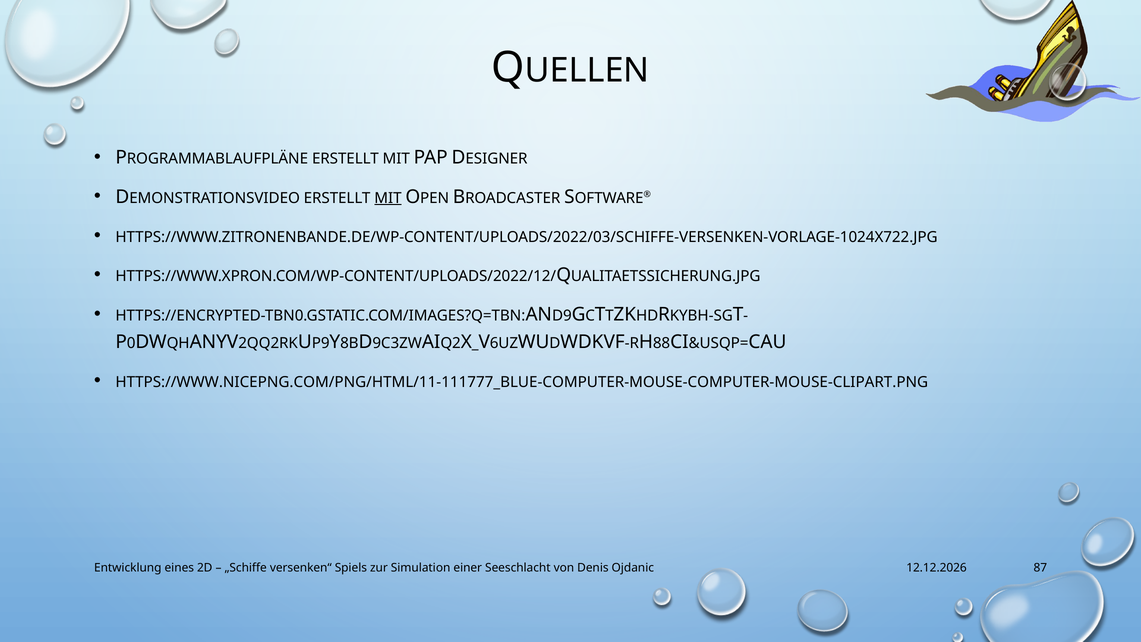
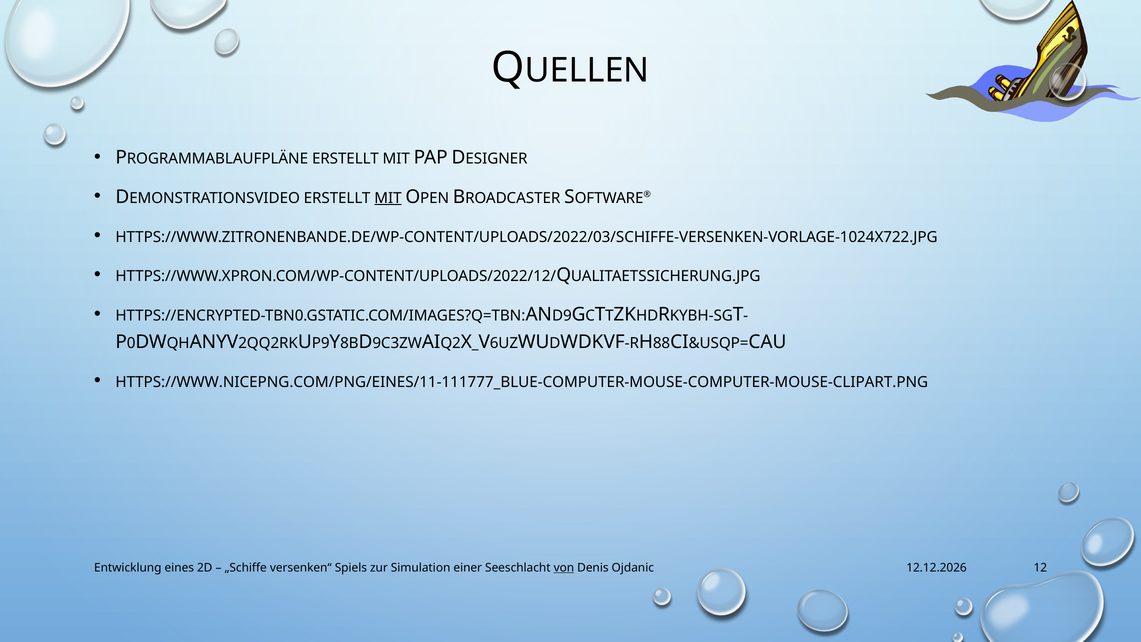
HTTPS://WWW.NICEPNG.COM/PNG/HTML/11-111777_BLUE-COMPUTER-MOUSE-COMPUTER-MOUSE-CLIPART.PNG: HTTPS://WWW.NICEPNG.COM/PNG/HTML/11-111777_BLUE-COMPUTER-MOUSE-COMPUTER-MOUSE-CLIPART.PNG -> HTTPS://WWW.NICEPNG.COM/PNG/EINES/11-111777_BLUE-COMPUTER-MOUSE-COMPUTER-MOUSE-CLIPART.PNG
von underline: none -> present
87: 87 -> 12
